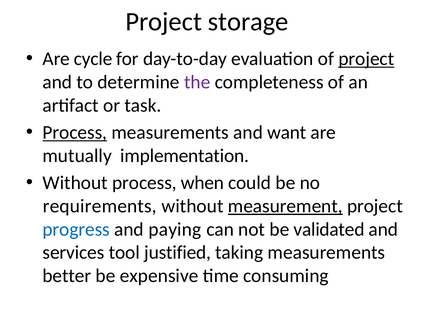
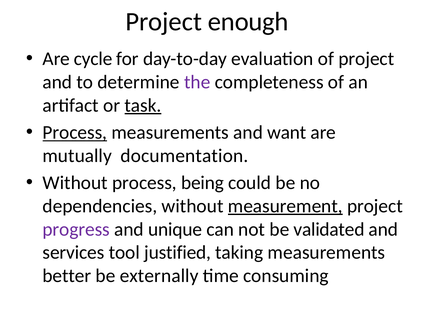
storage: storage -> enough
project at (366, 59) underline: present -> none
task underline: none -> present
implementation: implementation -> documentation
when: when -> being
requirements: requirements -> dependencies
progress colour: blue -> purple
paying: paying -> unique
expensive: expensive -> externally
